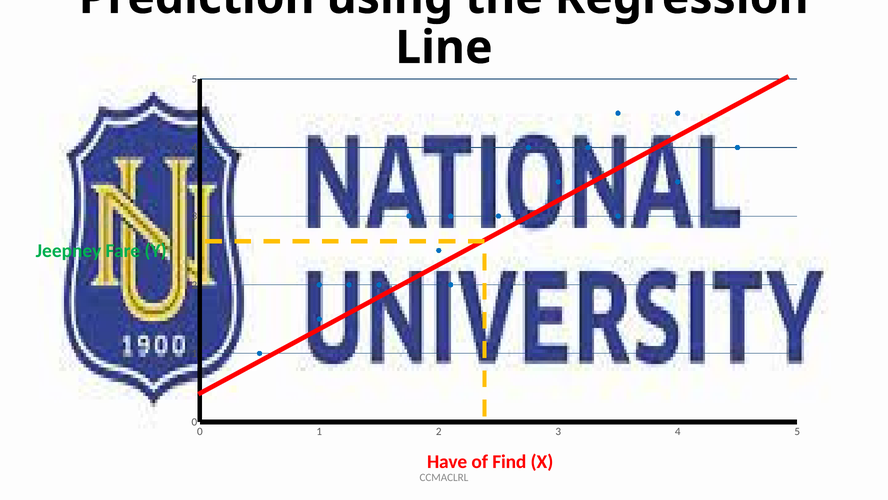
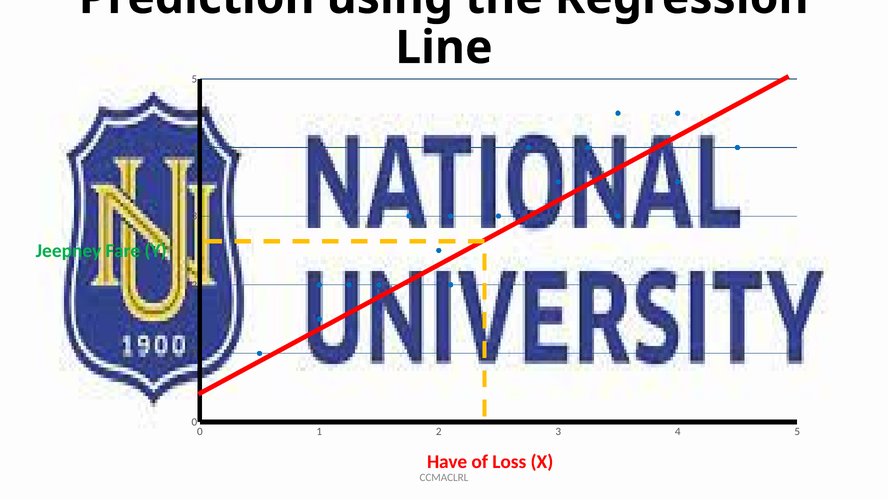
Find: Find -> Loss
